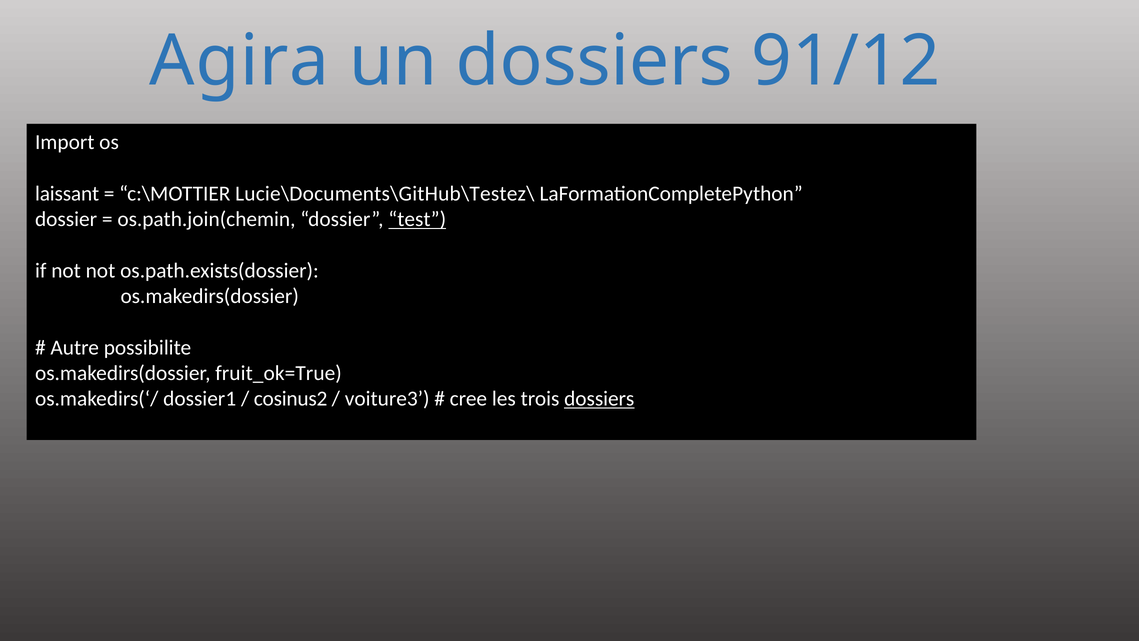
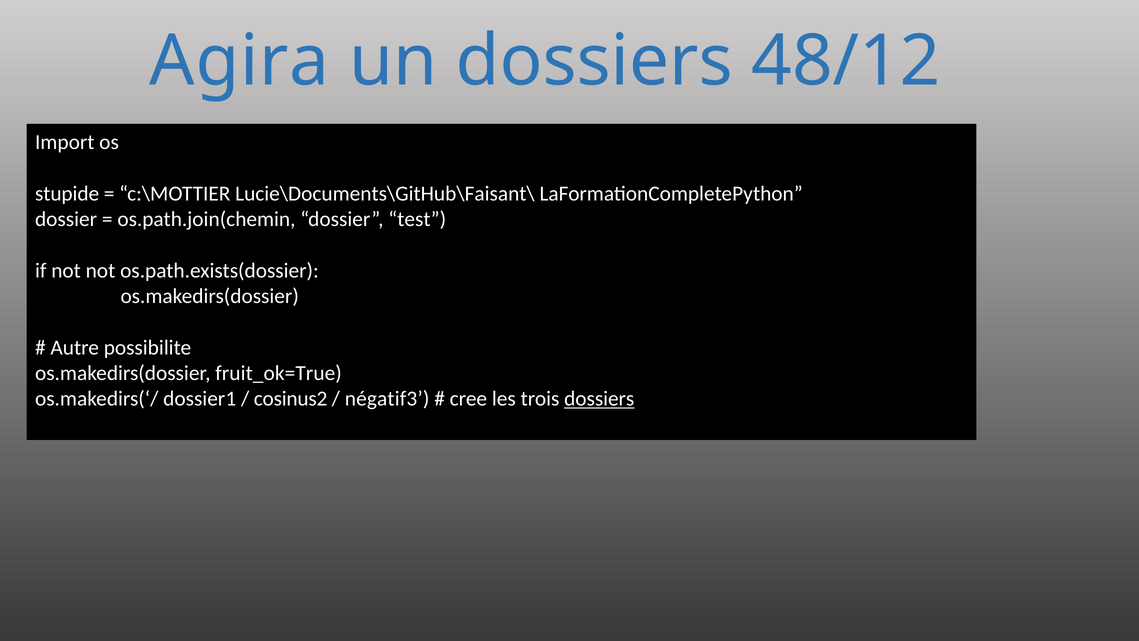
91/12: 91/12 -> 48/12
laissant: laissant -> stupide
Lucie\Documents\GitHub\Testez\: Lucie\Documents\GitHub\Testez\ -> Lucie\Documents\GitHub\Faisant\
test underline: present -> none
voiture3: voiture3 -> négatif3
